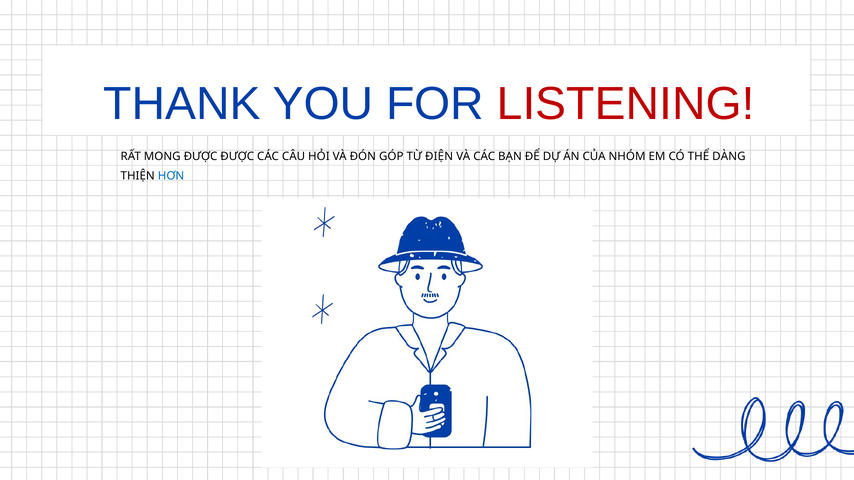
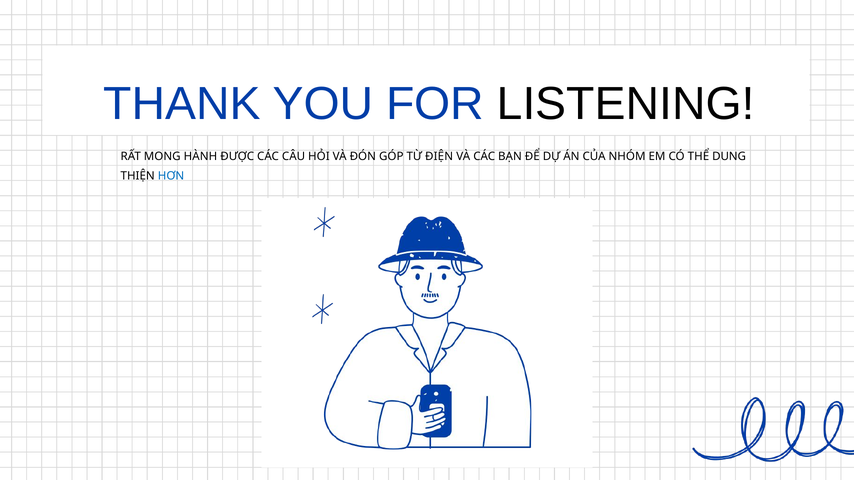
LISTENING colour: red -> black
MONG ĐƯỢC: ĐƯỢC -> HÀNH
DÀNG: DÀNG -> DUNG
